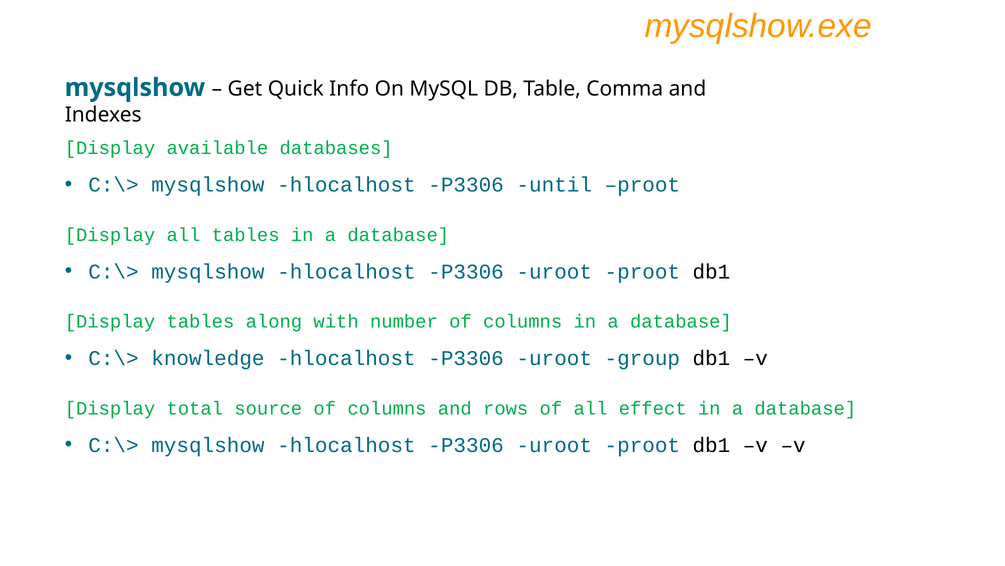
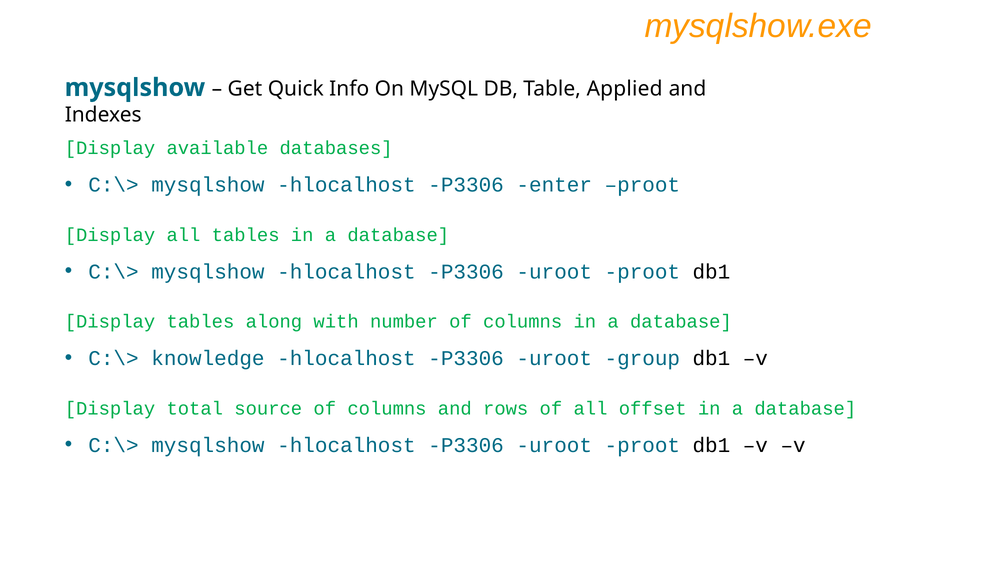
Comma: Comma -> Applied
until: until -> enter
effect: effect -> offset
